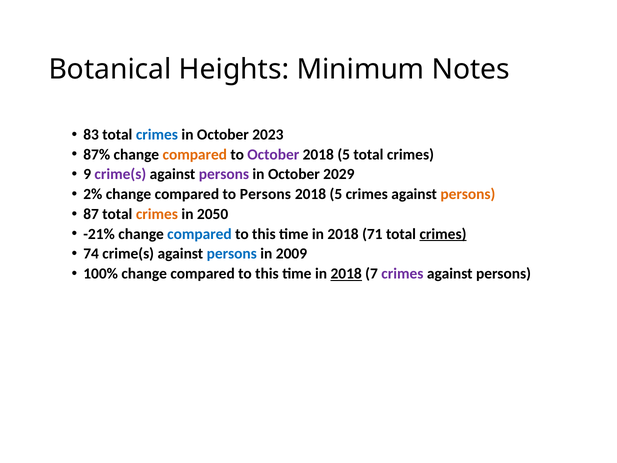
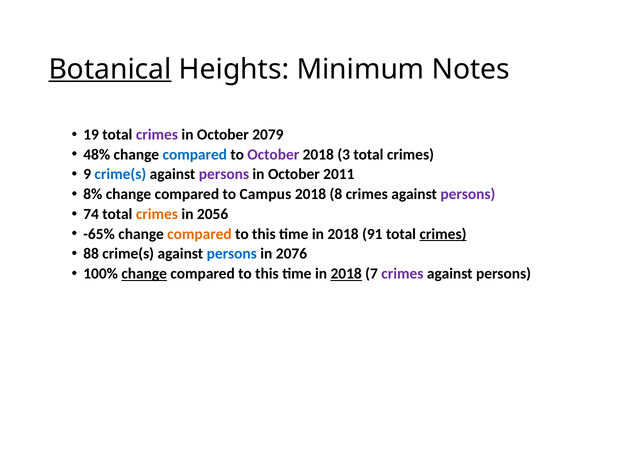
Botanical underline: none -> present
83: 83 -> 19
crimes at (157, 135) colour: blue -> purple
2023: 2023 -> 2079
87%: 87% -> 48%
compared at (195, 154) colour: orange -> blue
5 at (344, 154): 5 -> 3
crime(s at (120, 174) colour: purple -> blue
2029: 2029 -> 2011
2%: 2% -> 8%
to Persons: Persons -> Campus
5 at (336, 194): 5 -> 8
persons at (468, 194) colour: orange -> purple
87: 87 -> 74
2050: 2050 -> 2056
-21%: -21% -> -65%
compared at (199, 234) colour: blue -> orange
71: 71 -> 91
74: 74 -> 88
2009: 2009 -> 2076
change at (144, 274) underline: none -> present
